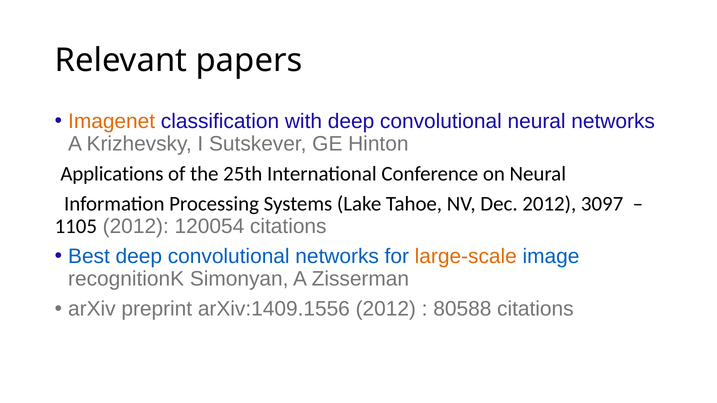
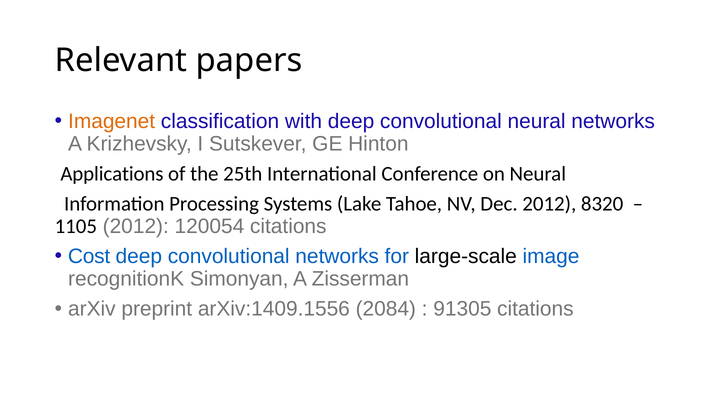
3097: 3097 -> 8320
Best: Best -> Cost
large-scale colour: orange -> black
arXiv:1409.1556 2012: 2012 -> 2084
80588: 80588 -> 91305
